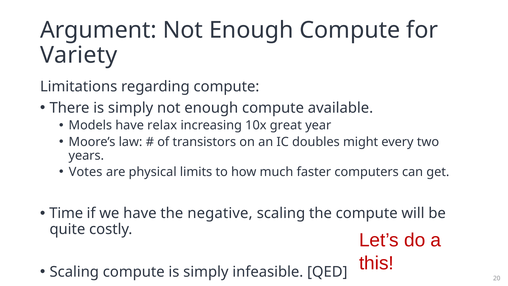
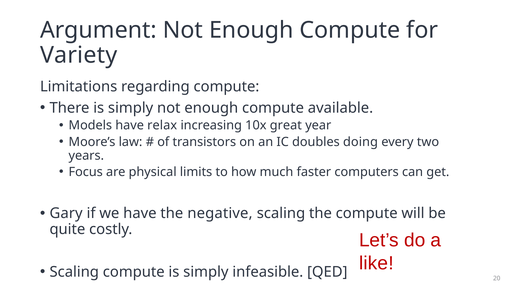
might: might -> doing
Votes: Votes -> Focus
Time: Time -> Gary
this: this -> like
